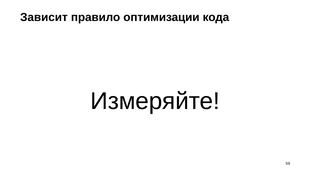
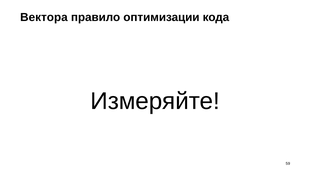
Зависит: Зависит -> Вектора
